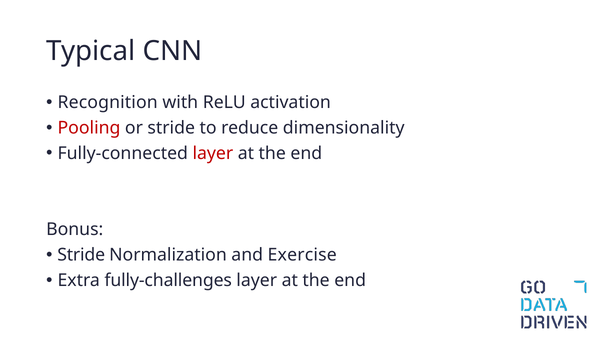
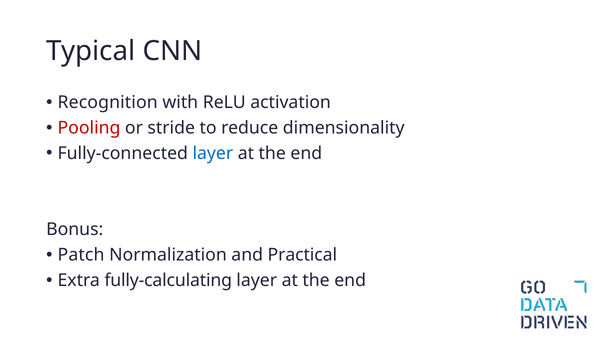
layer at (213, 153) colour: red -> blue
Stride at (81, 255): Stride -> Patch
Exercise: Exercise -> Practical
fully-challenges: fully-challenges -> fully-calculating
